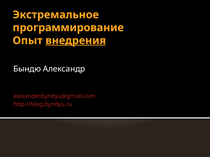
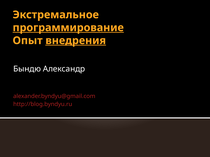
программирование underline: none -> present
